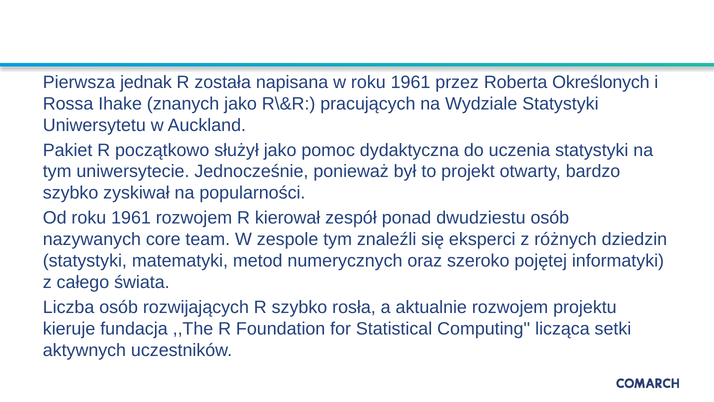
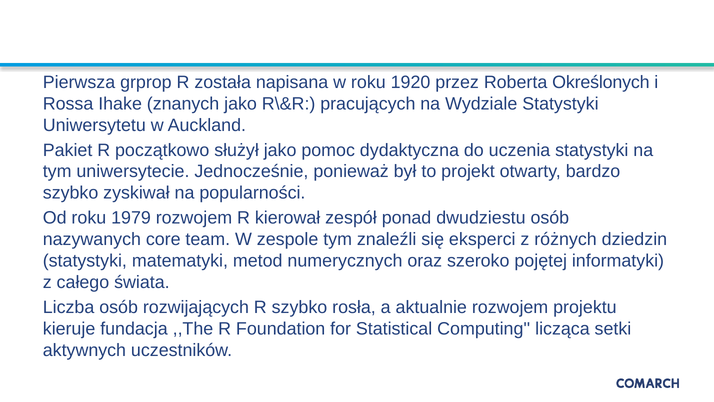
jednak: jednak -> grprop
w roku 1961: 1961 -> 1920
Od roku 1961: 1961 -> 1979
